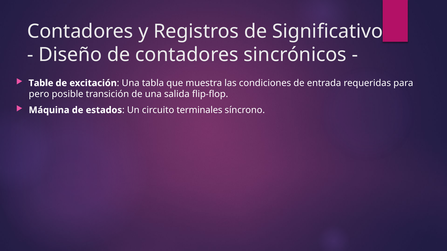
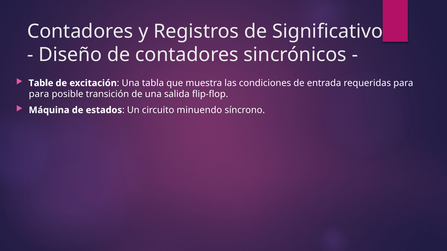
pero at (39, 94): pero -> para
terminales: terminales -> minuendo
